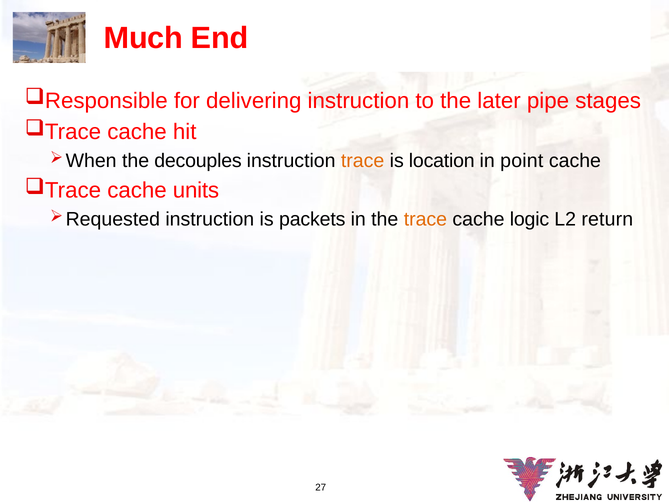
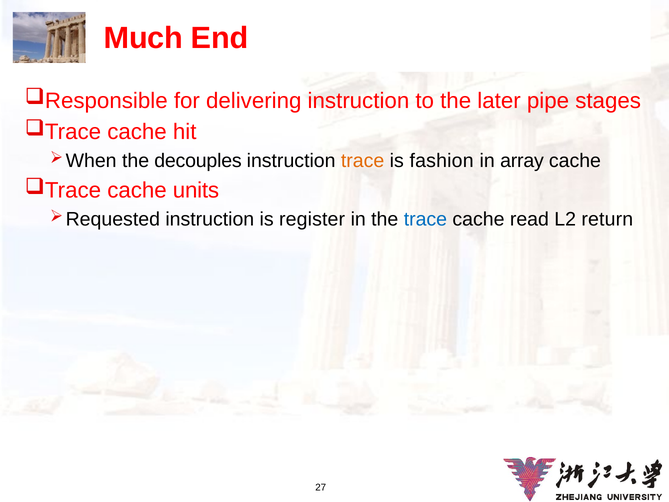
location: location -> fashion
point: point -> array
packets: packets -> register
trace at (425, 219) colour: orange -> blue
logic: logic -> read
